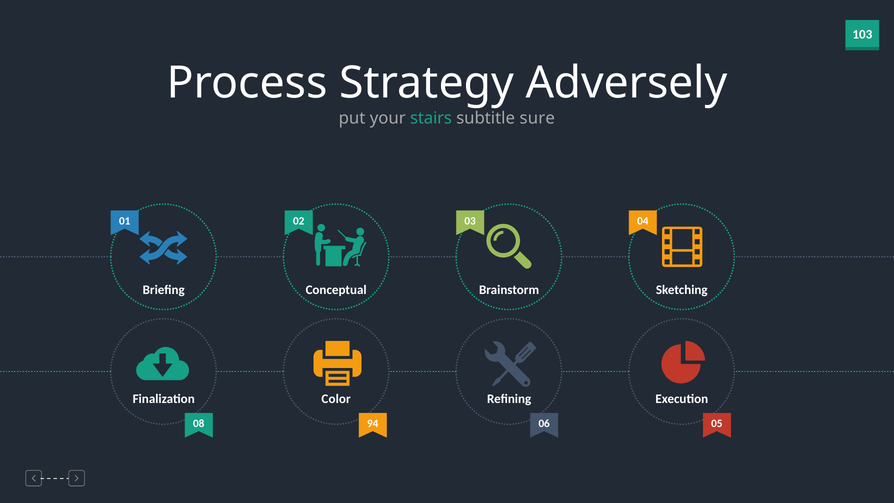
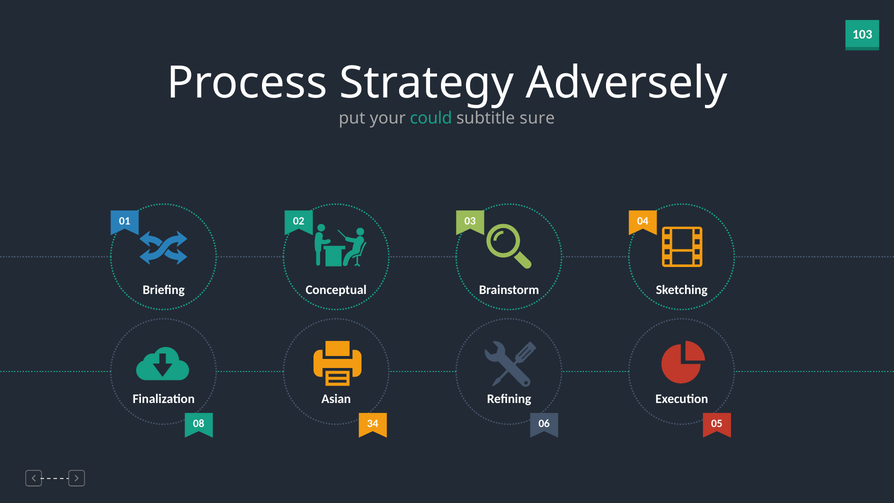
stairs: stairs -> could
Color: Color -> Asian
94: 94 -> 34
